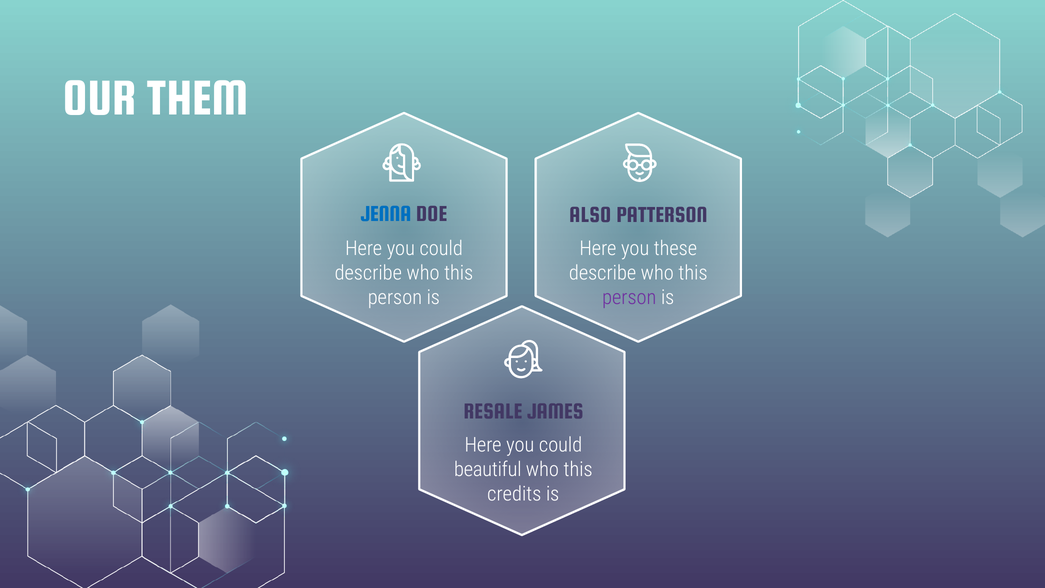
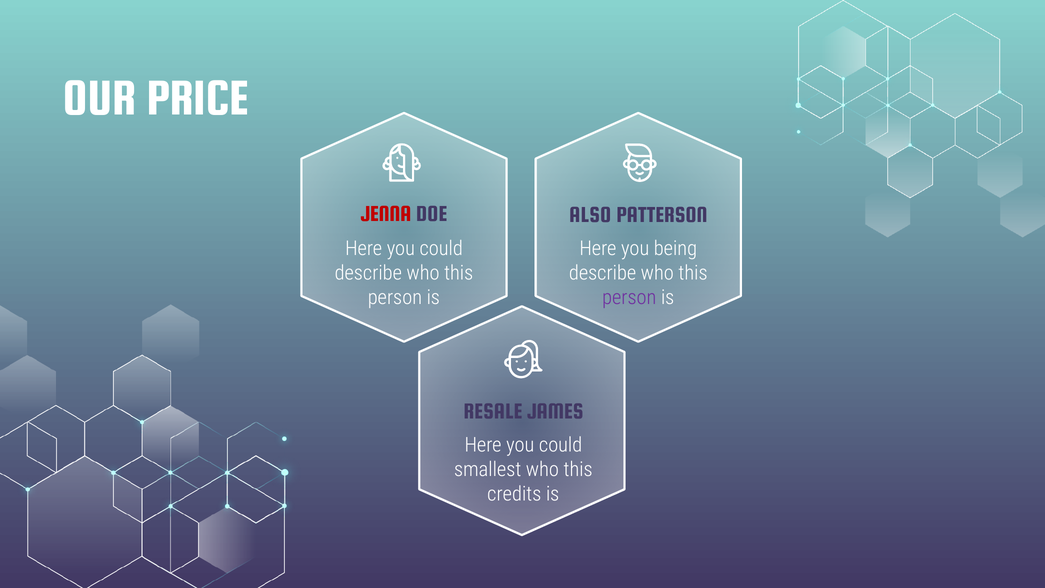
THEM: THEM -> PRICE
JENNA colour: blue -> red
these: these -> being
beautiful: beautiful -> smallest
